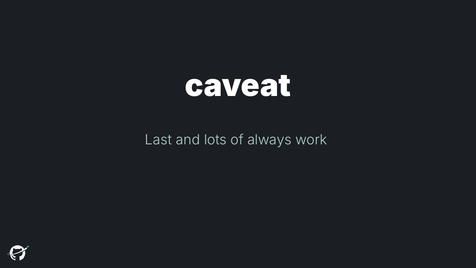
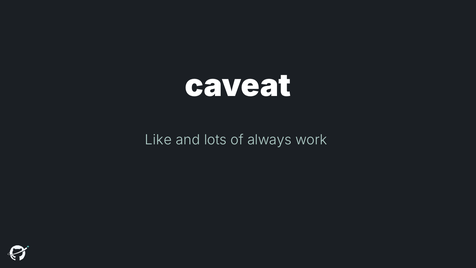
Last: Last -> Like
